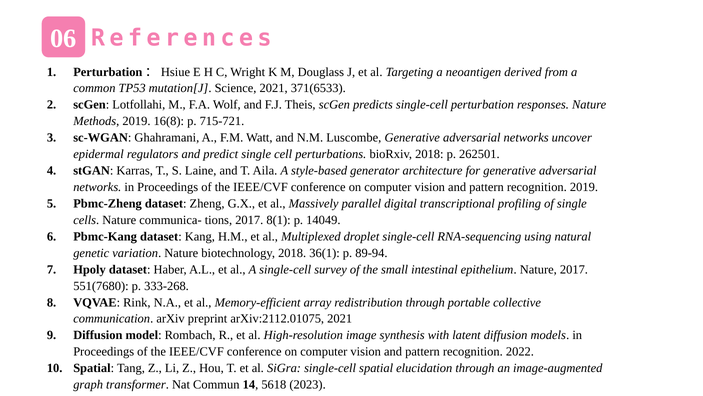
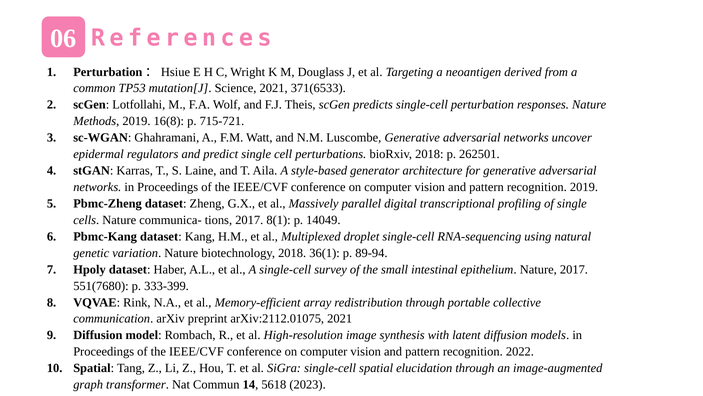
333-268: 333-268 -> 333-399
